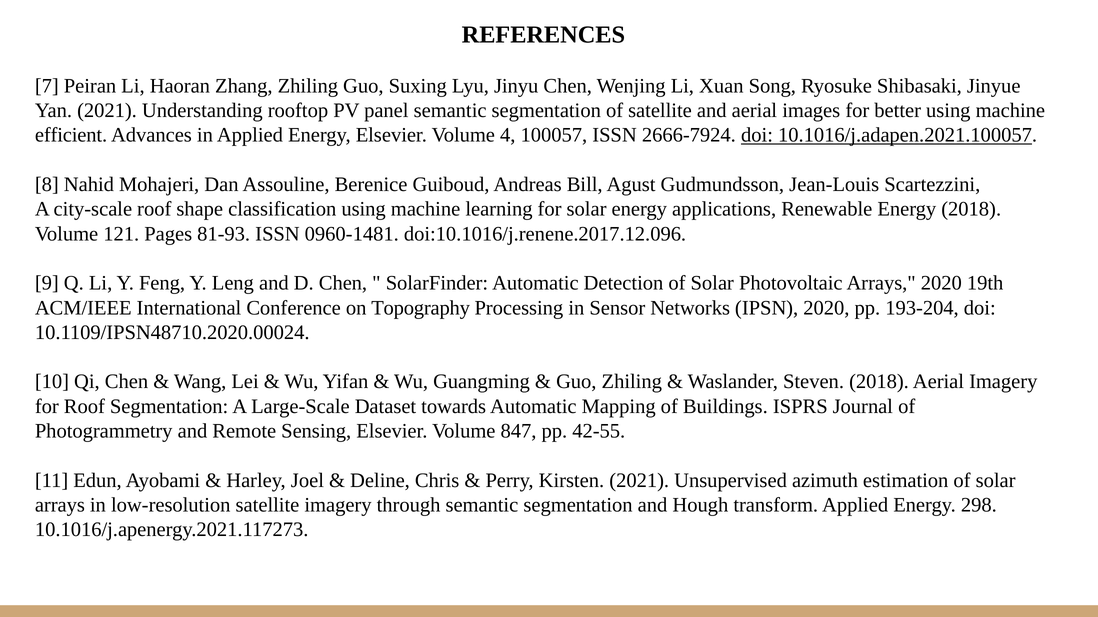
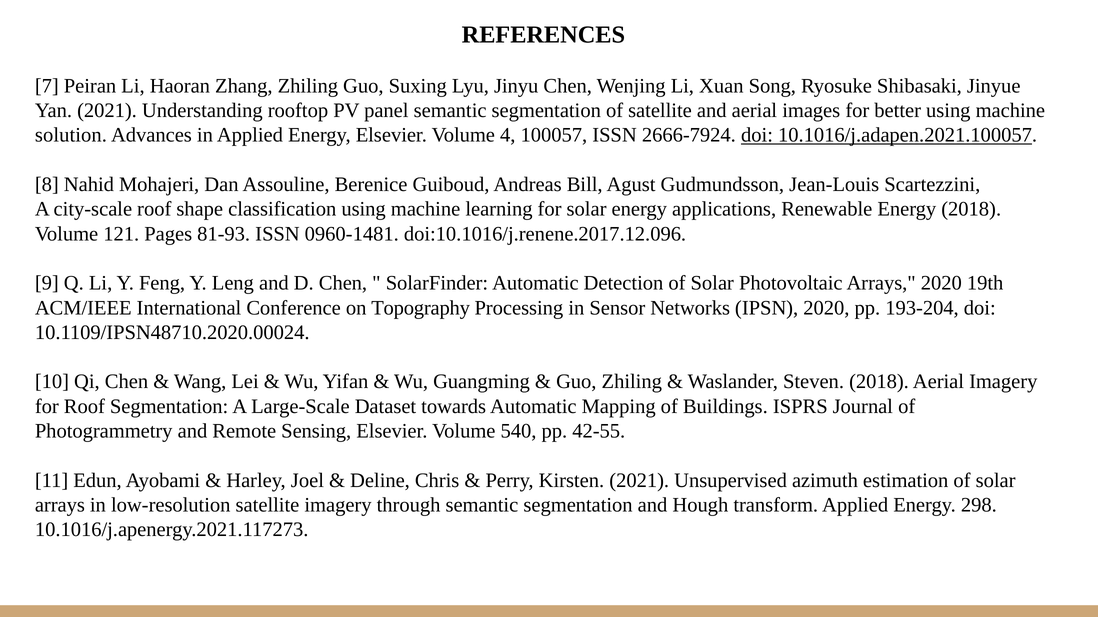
efficient: efficient -> solution
847: 847 -> 540
